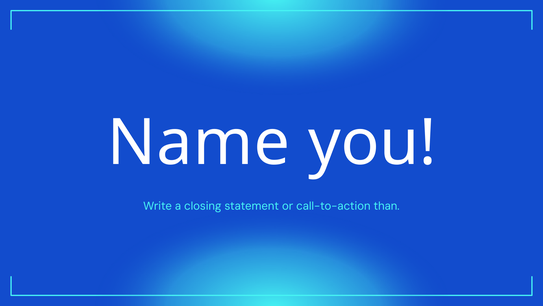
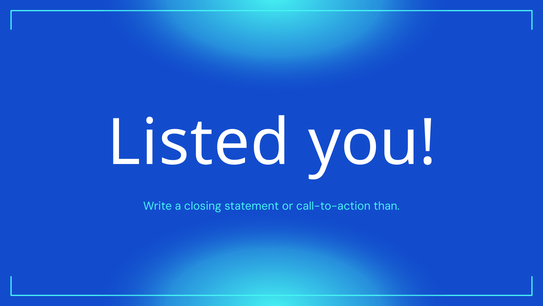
Name: Name -> Listed
